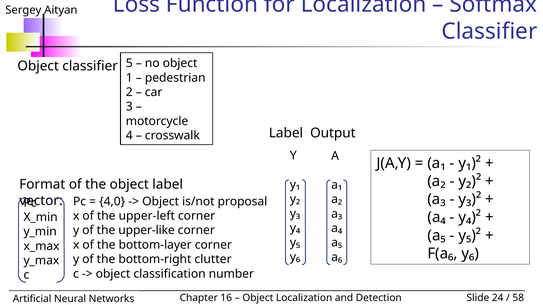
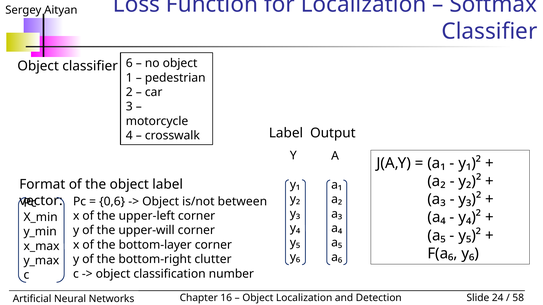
5: 5 -> 6
4,0: 4,0 -> 0,6
proposal: proposal -> between
upper-like: upper-like -> upper-will
